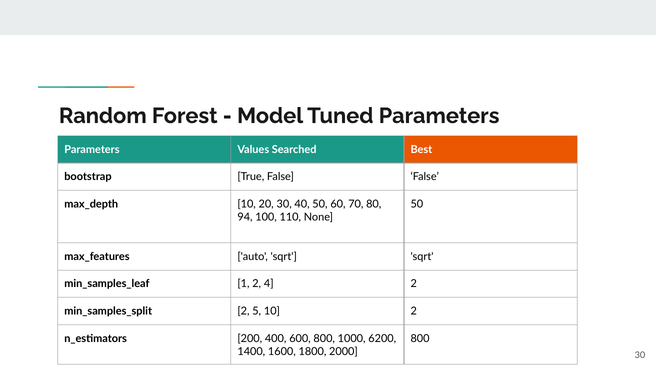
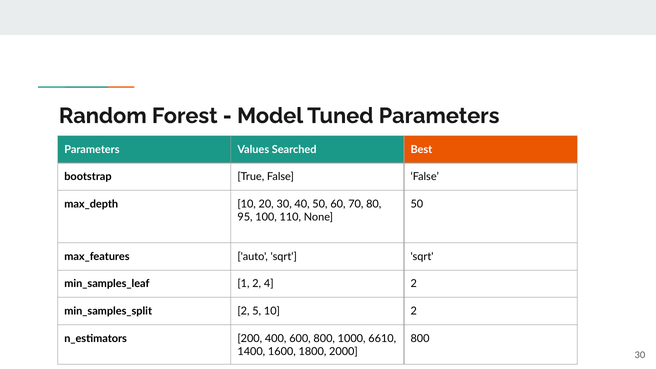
94: 94 -> 95
6200: 6200 -> 6610
